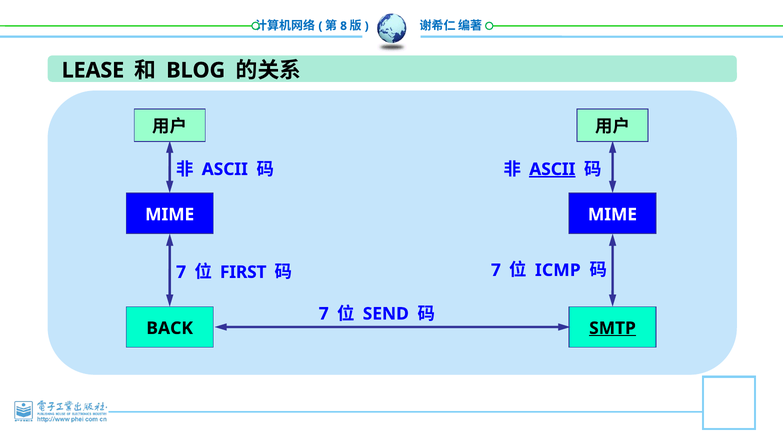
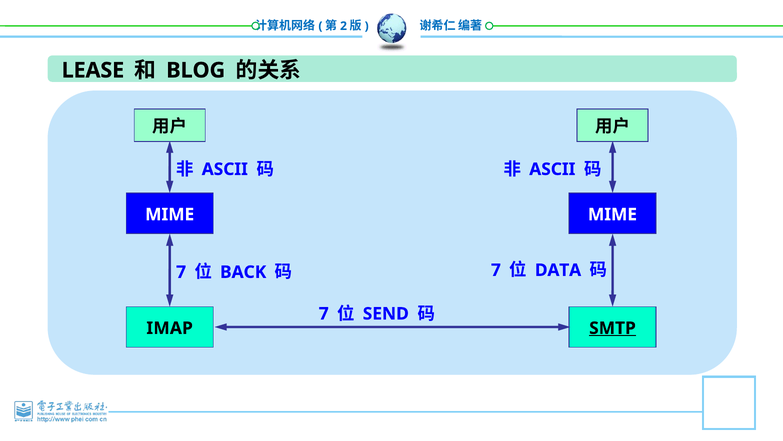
8: 8 -> 2
ASCII at (552, 169) underline: present -> none
ICMP: ICMP -> DATA
FIRST: FIRST -> BACK
BACK: BACK -> IMAP
